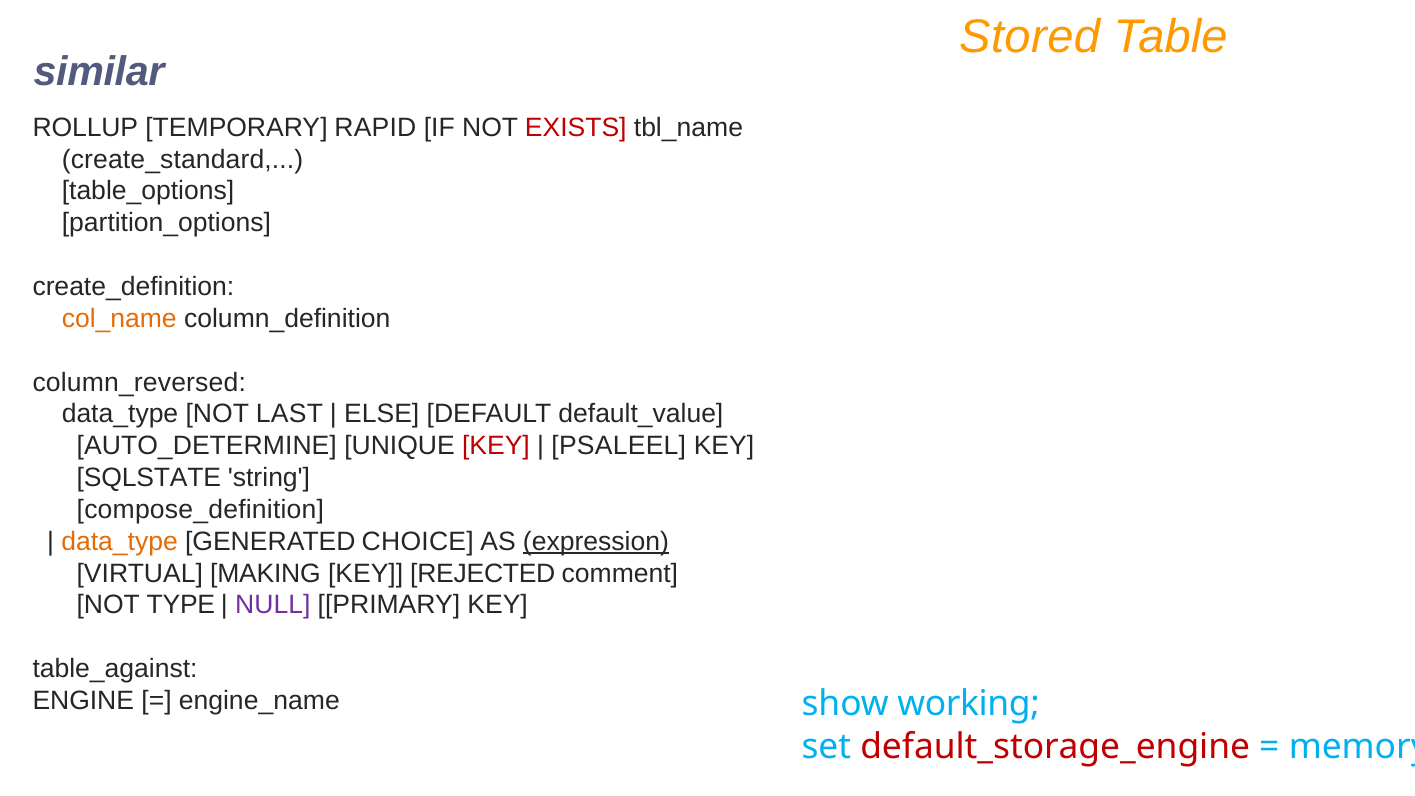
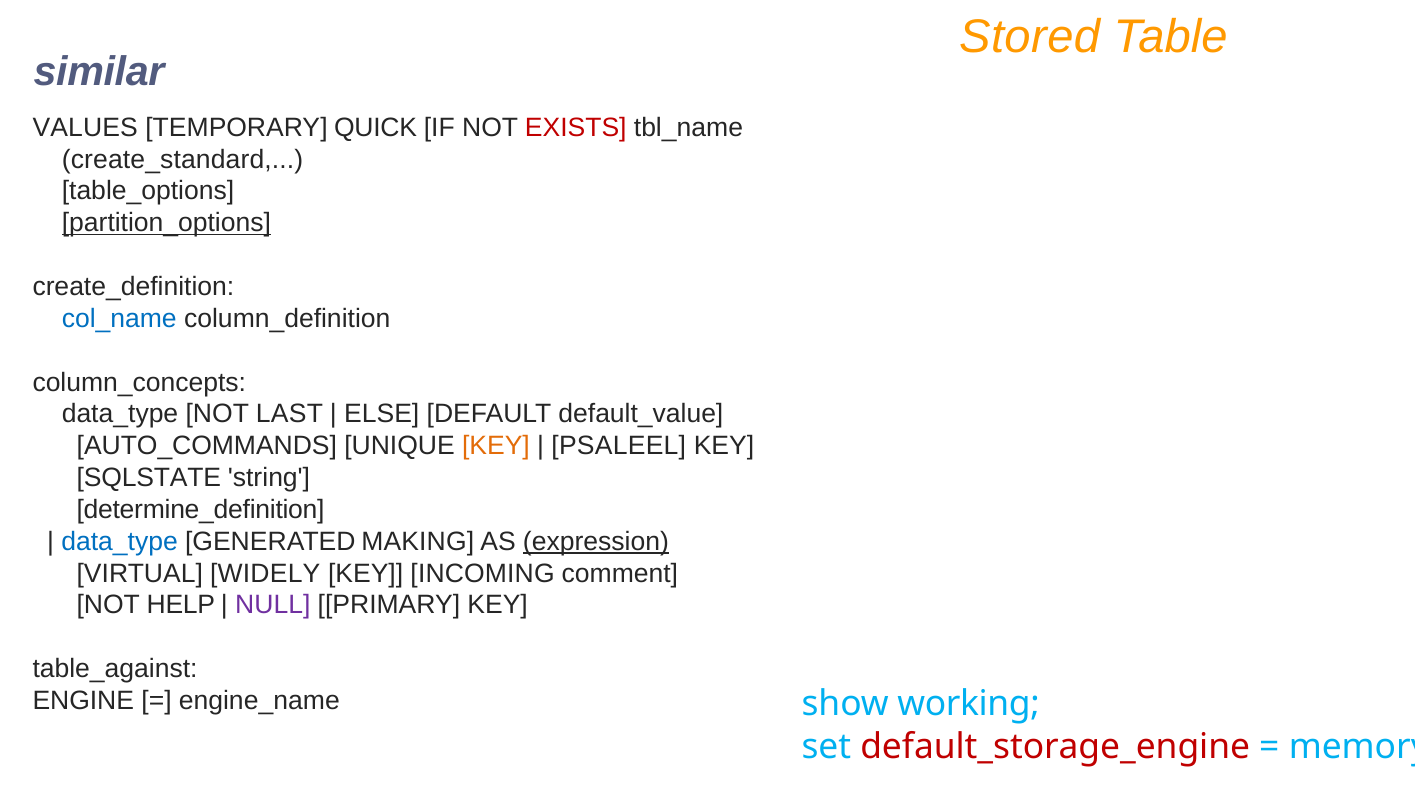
ROLLUP: ROLLUP -> VALUES
RAPID: RAPID -> QUICK
partition_options underline: none -> present
col_name colour: orange -> blue
column_reversed: column_reversed -> column_concepts
AUTO_DETERMINE: AUTO_DETERMINE -> AUTO_COMMANDS
KEY at (496, 446) colour: red -> orange
compose_definition: compose_definition -> determine_definition
data_type at (120, 541) colour: orange -> blue
CHOICE: CHOICE -> MAKING
MAKING: MAKING -> WIDELY
REJECTED: REJECTED -> INCOMING
TYPE: TYPE -> HELP
